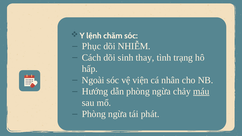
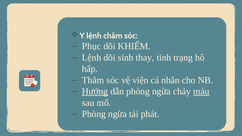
NHIỄM: NHIỄM -> KHIẾM
Cách at (91, 58): Cách -> Lệnh
Ngoài: Ngoài -> Thăm
Hướng underline: none -> present
